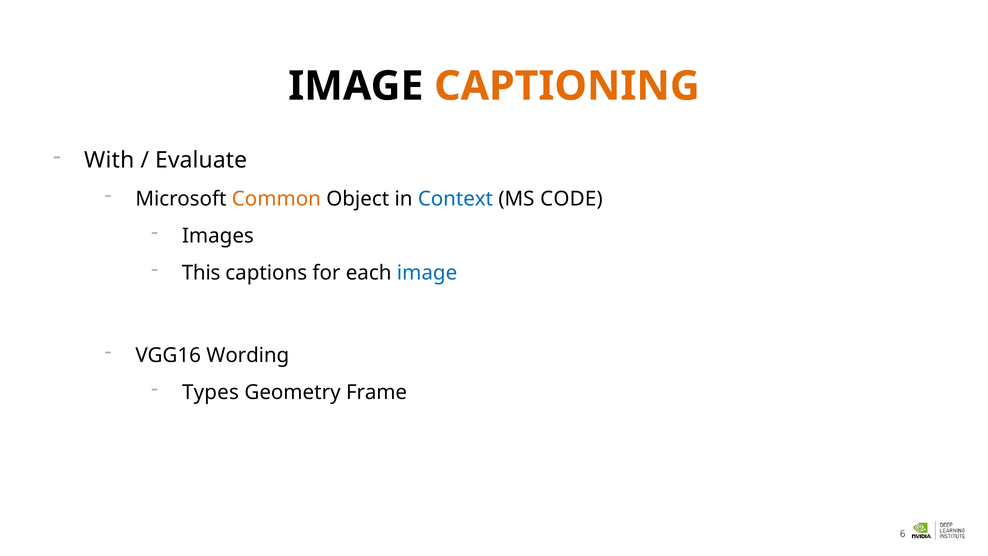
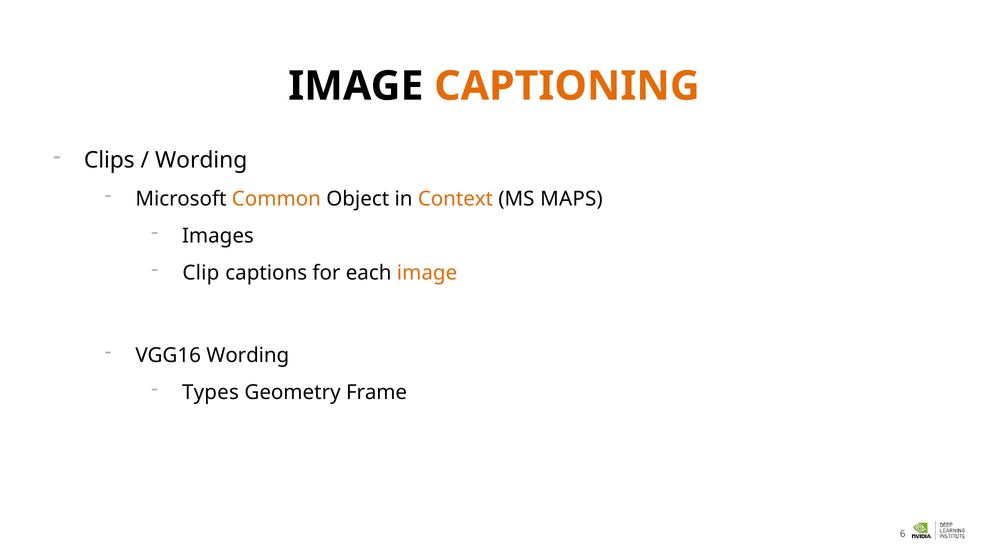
With: With -> Clips
Evaluate at (201, 160): Evaluate -> Wording
Context colour: blue -> orange
CODE: CODE -> MAPS
This: This -> Clip
image at (427, 273) colour: blue -> orange
